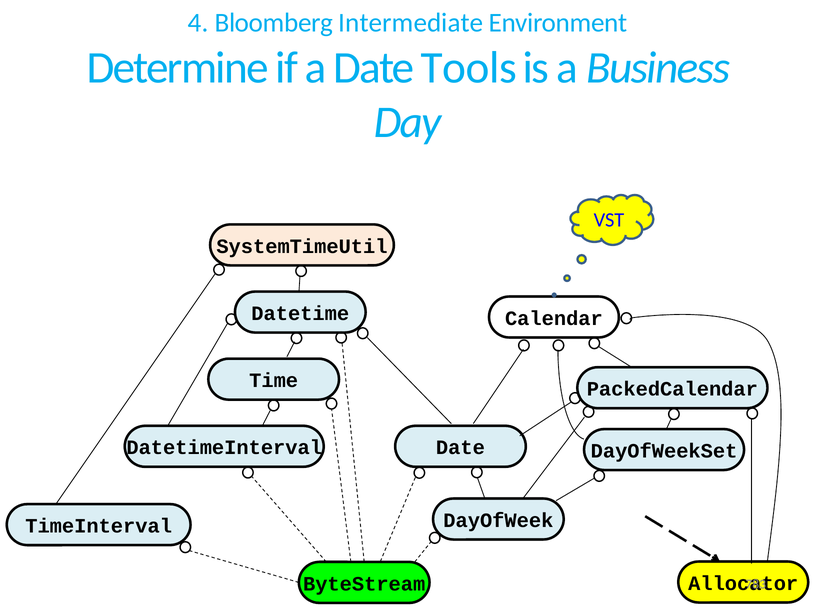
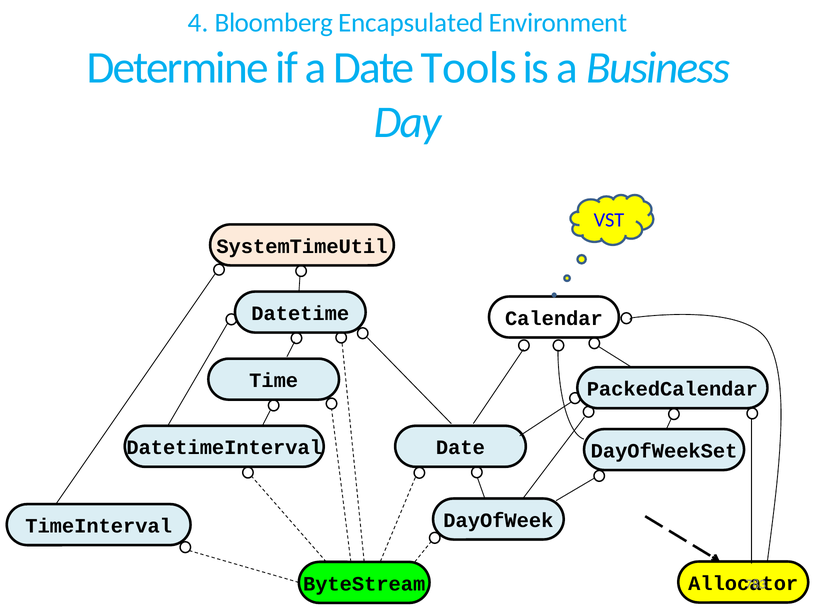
Intermediate: Intermediate -> Encapsulated
